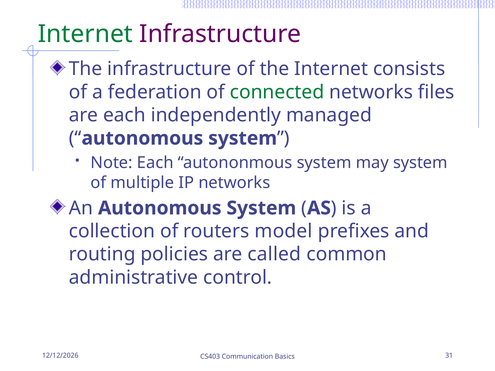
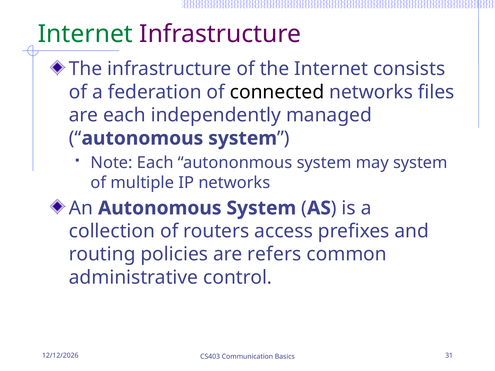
connected colour: green -> black
model: model -> access
called: called -> refers
